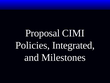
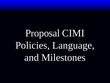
Integrated: Integrated -> Language
